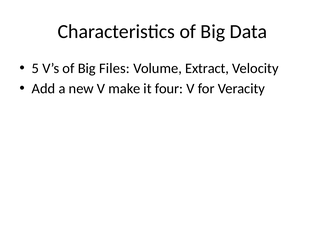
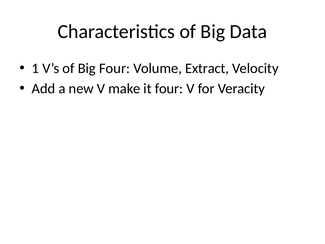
5: 5 -> 1
Big Files: Files -> Four
